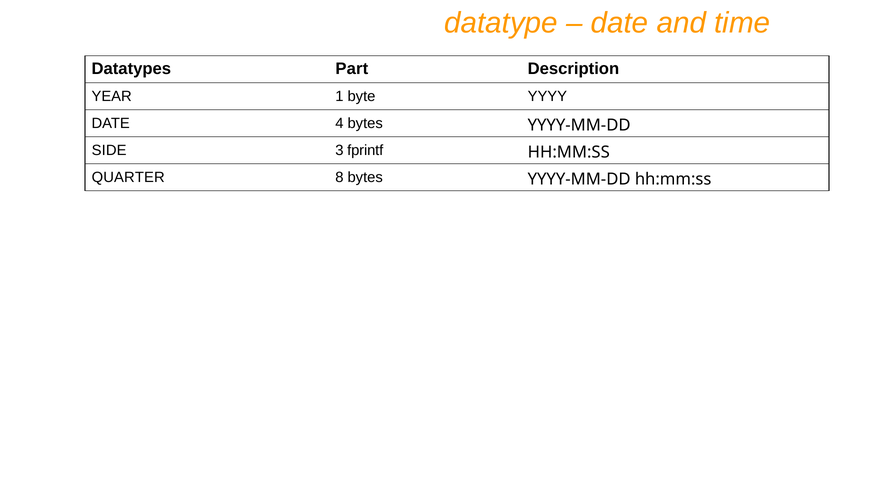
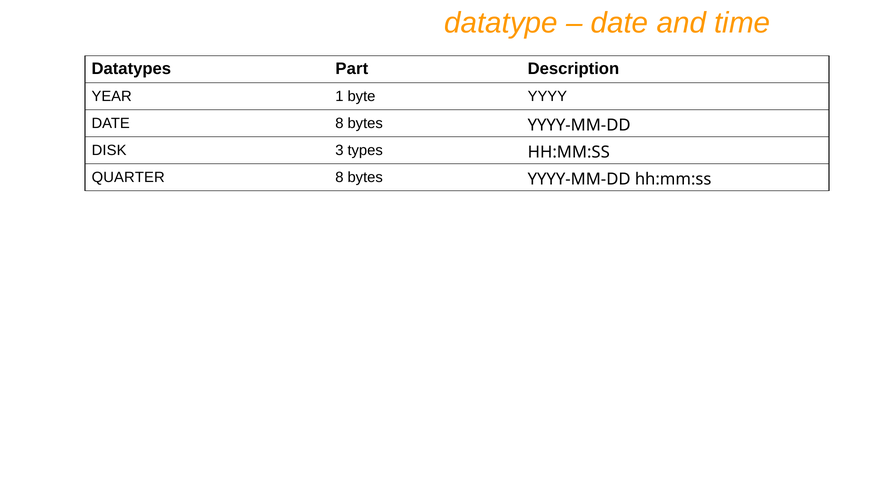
DATE 4: 4 -> 8
SIDE: SIDE -> DISK
fprintf: fprintf -> types
